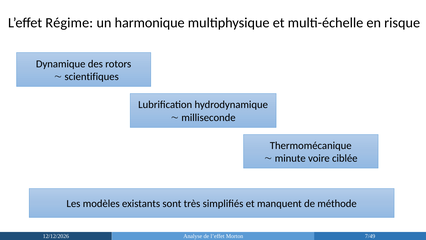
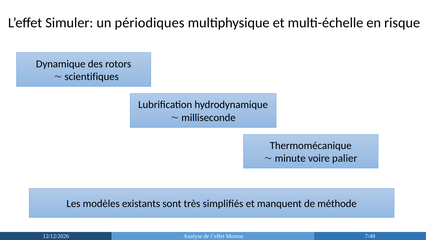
Régime: Régime -> Simuler
harmonique: harmonique -> périodiques
ciblée: ciblée -> palier
